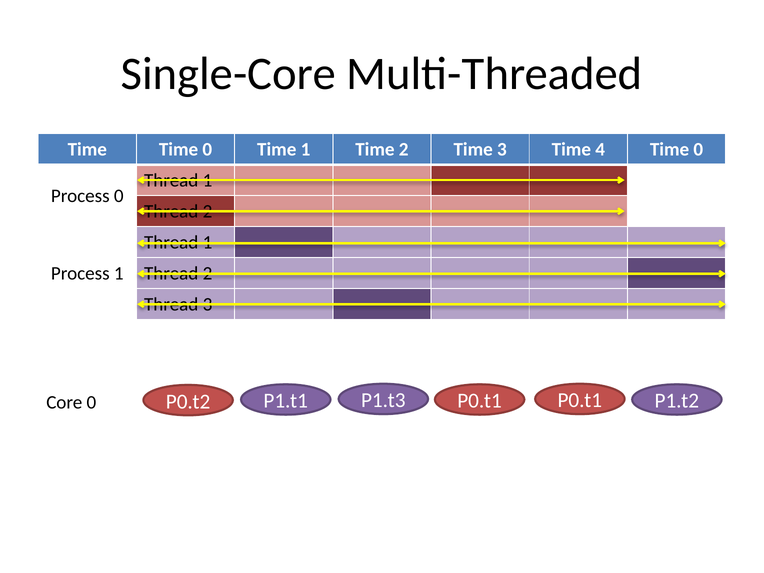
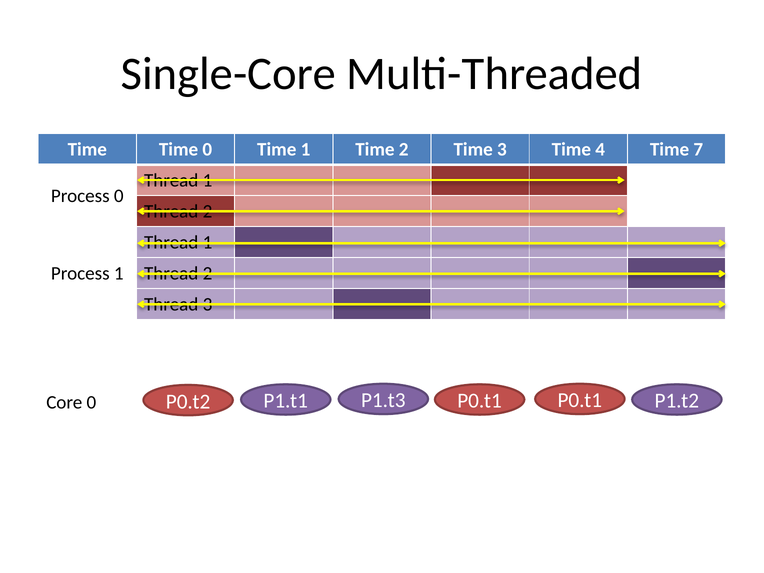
4 Time 0: 0 -> 7
